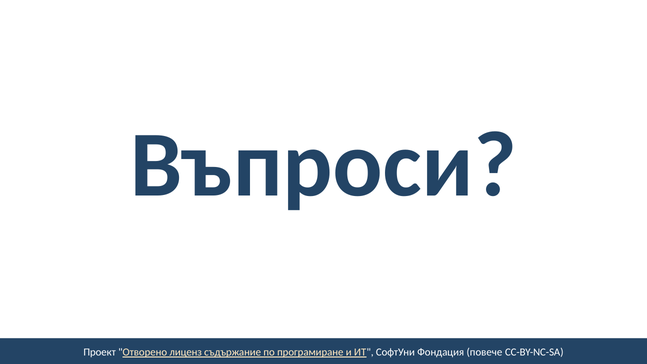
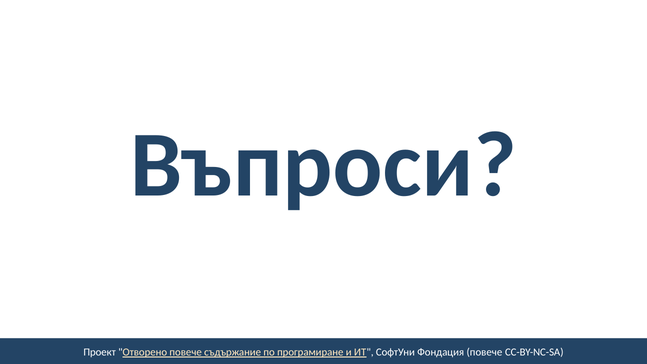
Отворено лиценз: лиценз -> повече
